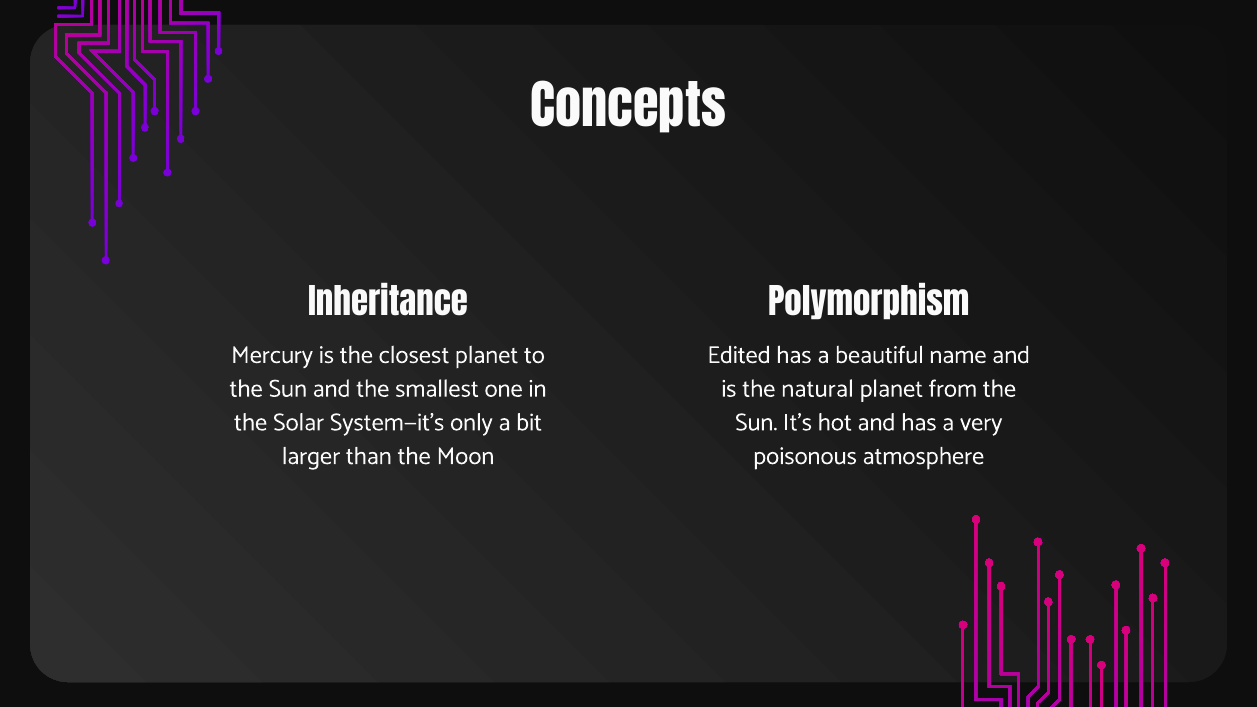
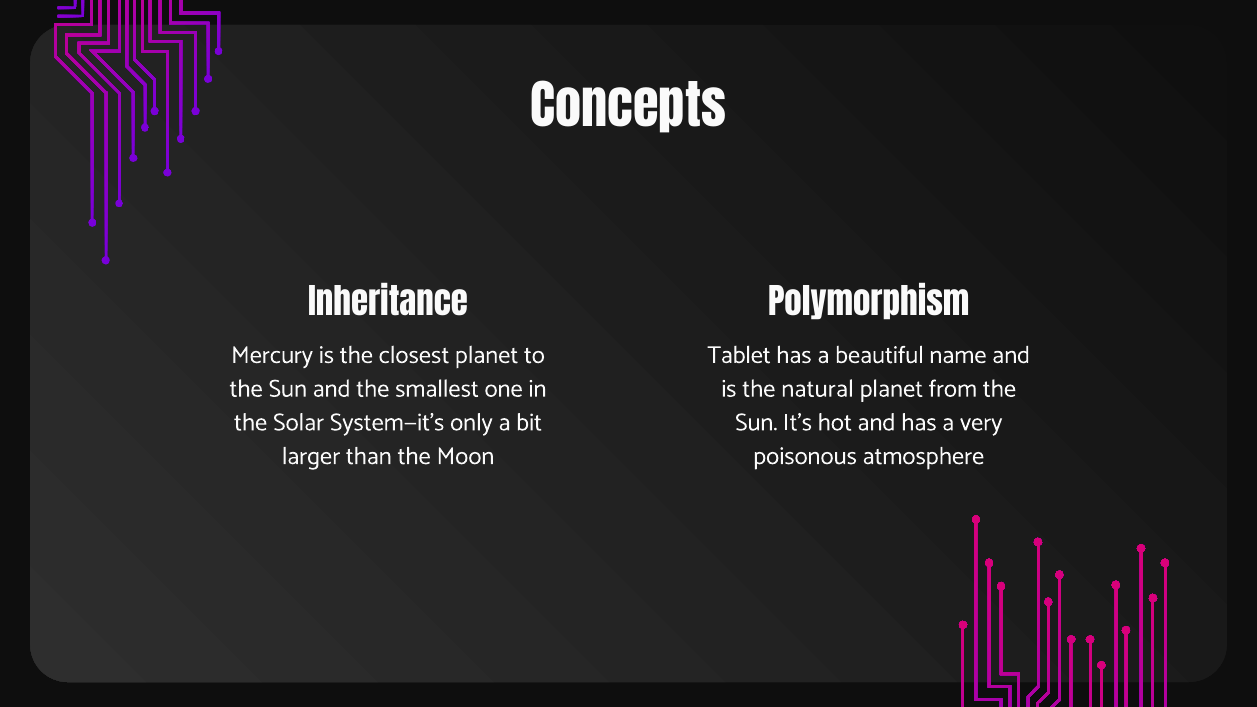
Edited: Edited -> Tablet
